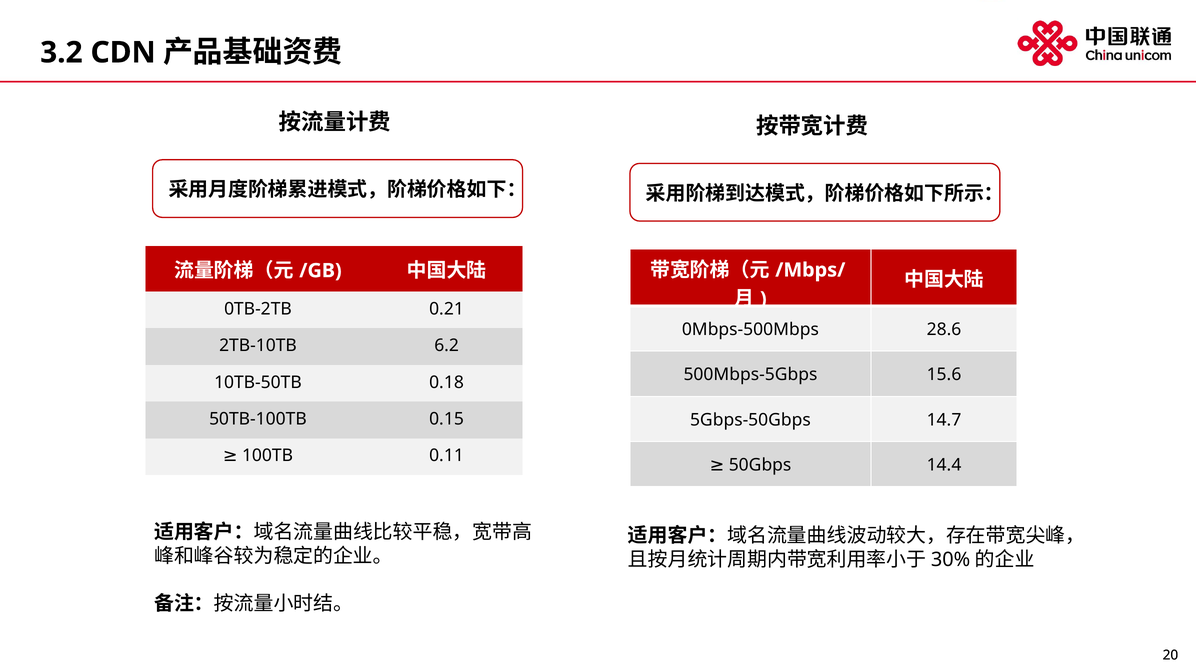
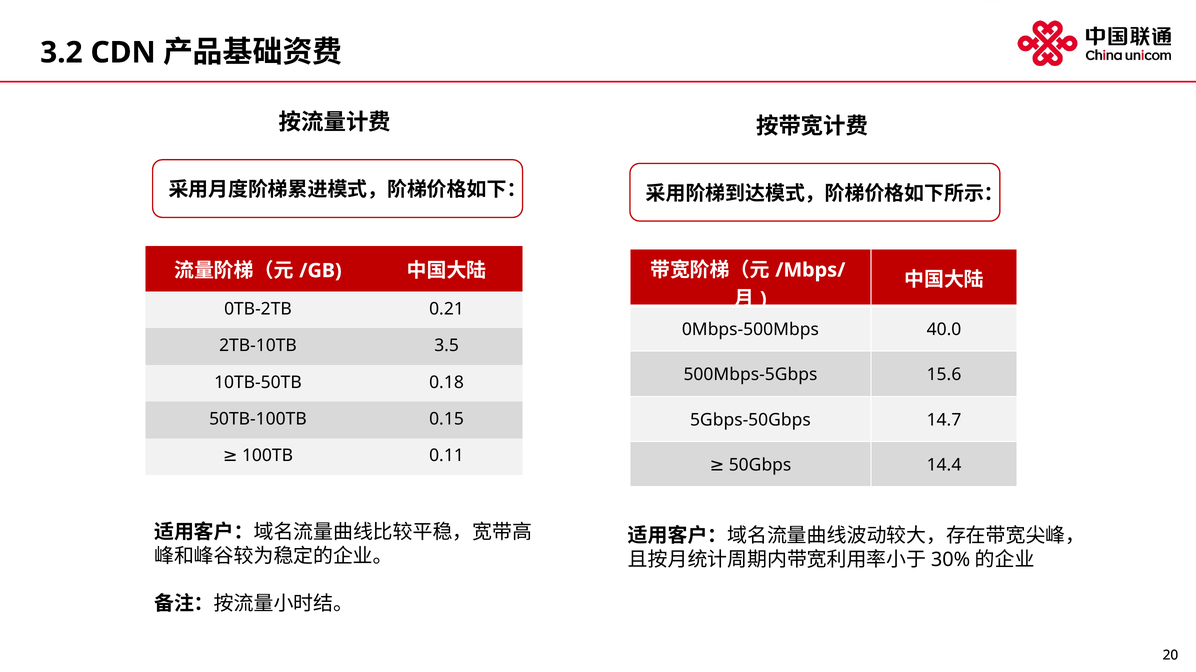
28.6: 28.6 -> 40.0
6.2: 6.2 -> 3.5
